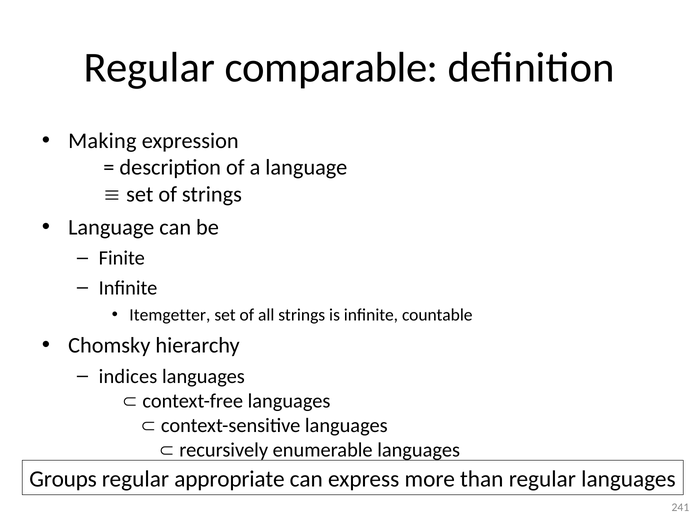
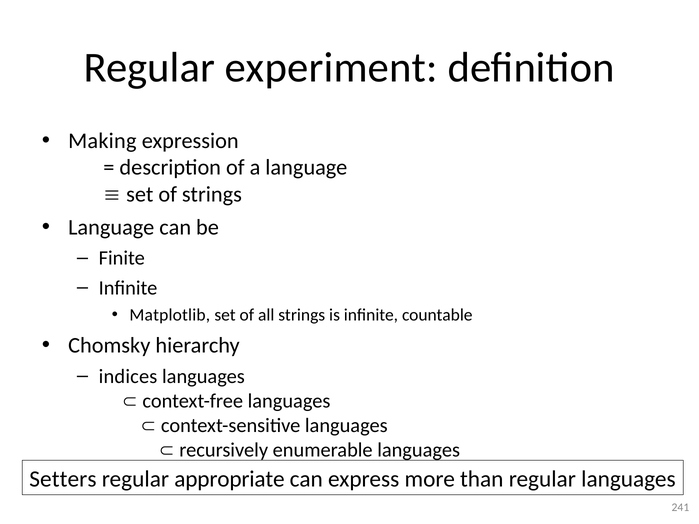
comparable: comparable -> experiment
Itemgetter: Itemgetter -> Matplotlib
Groups: Groups -> Setters
